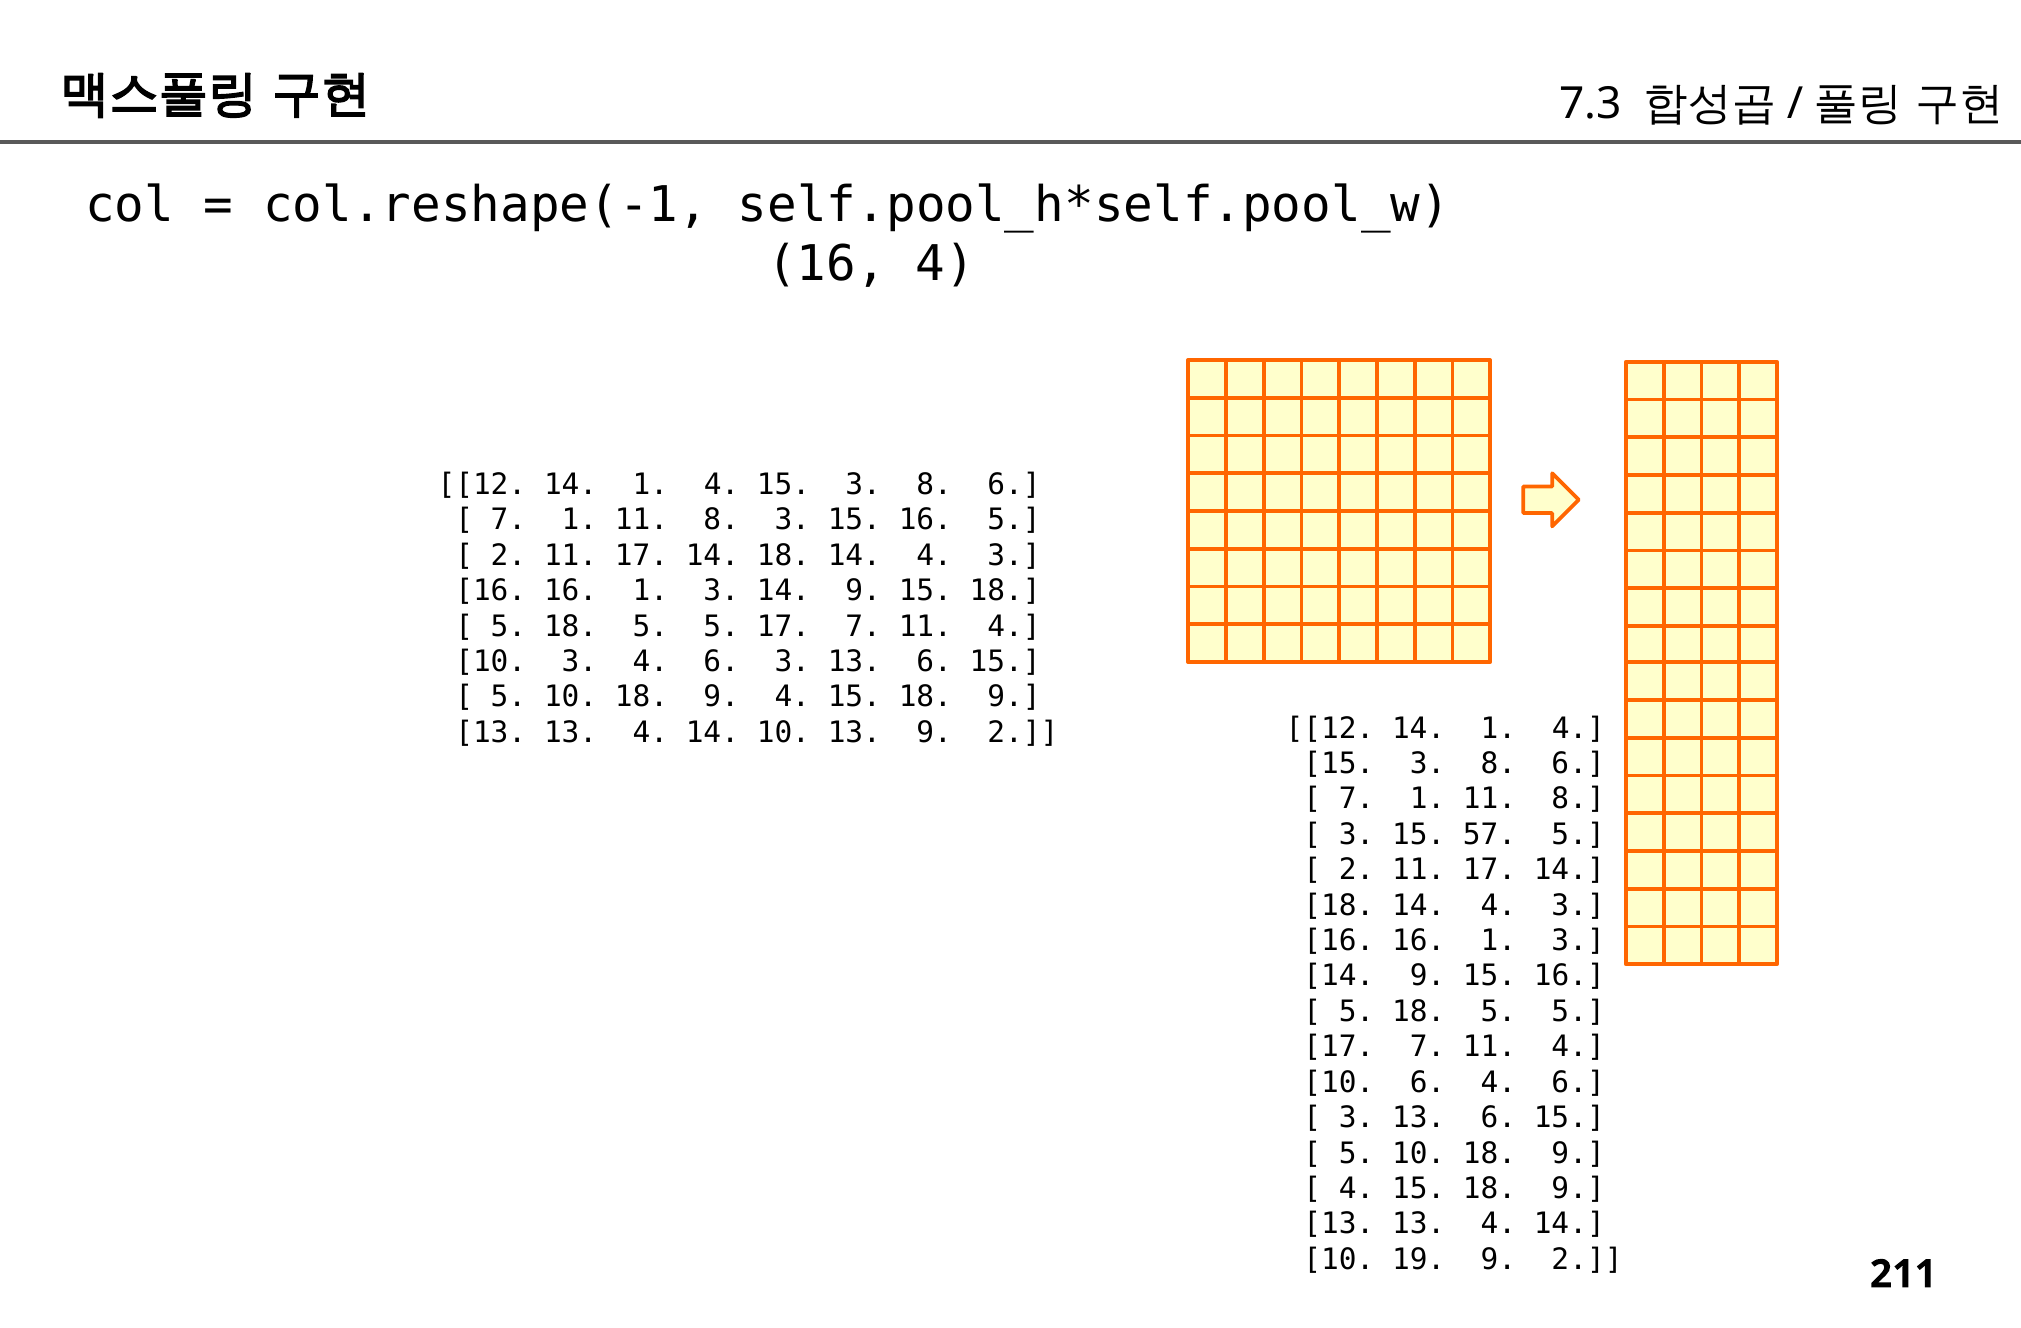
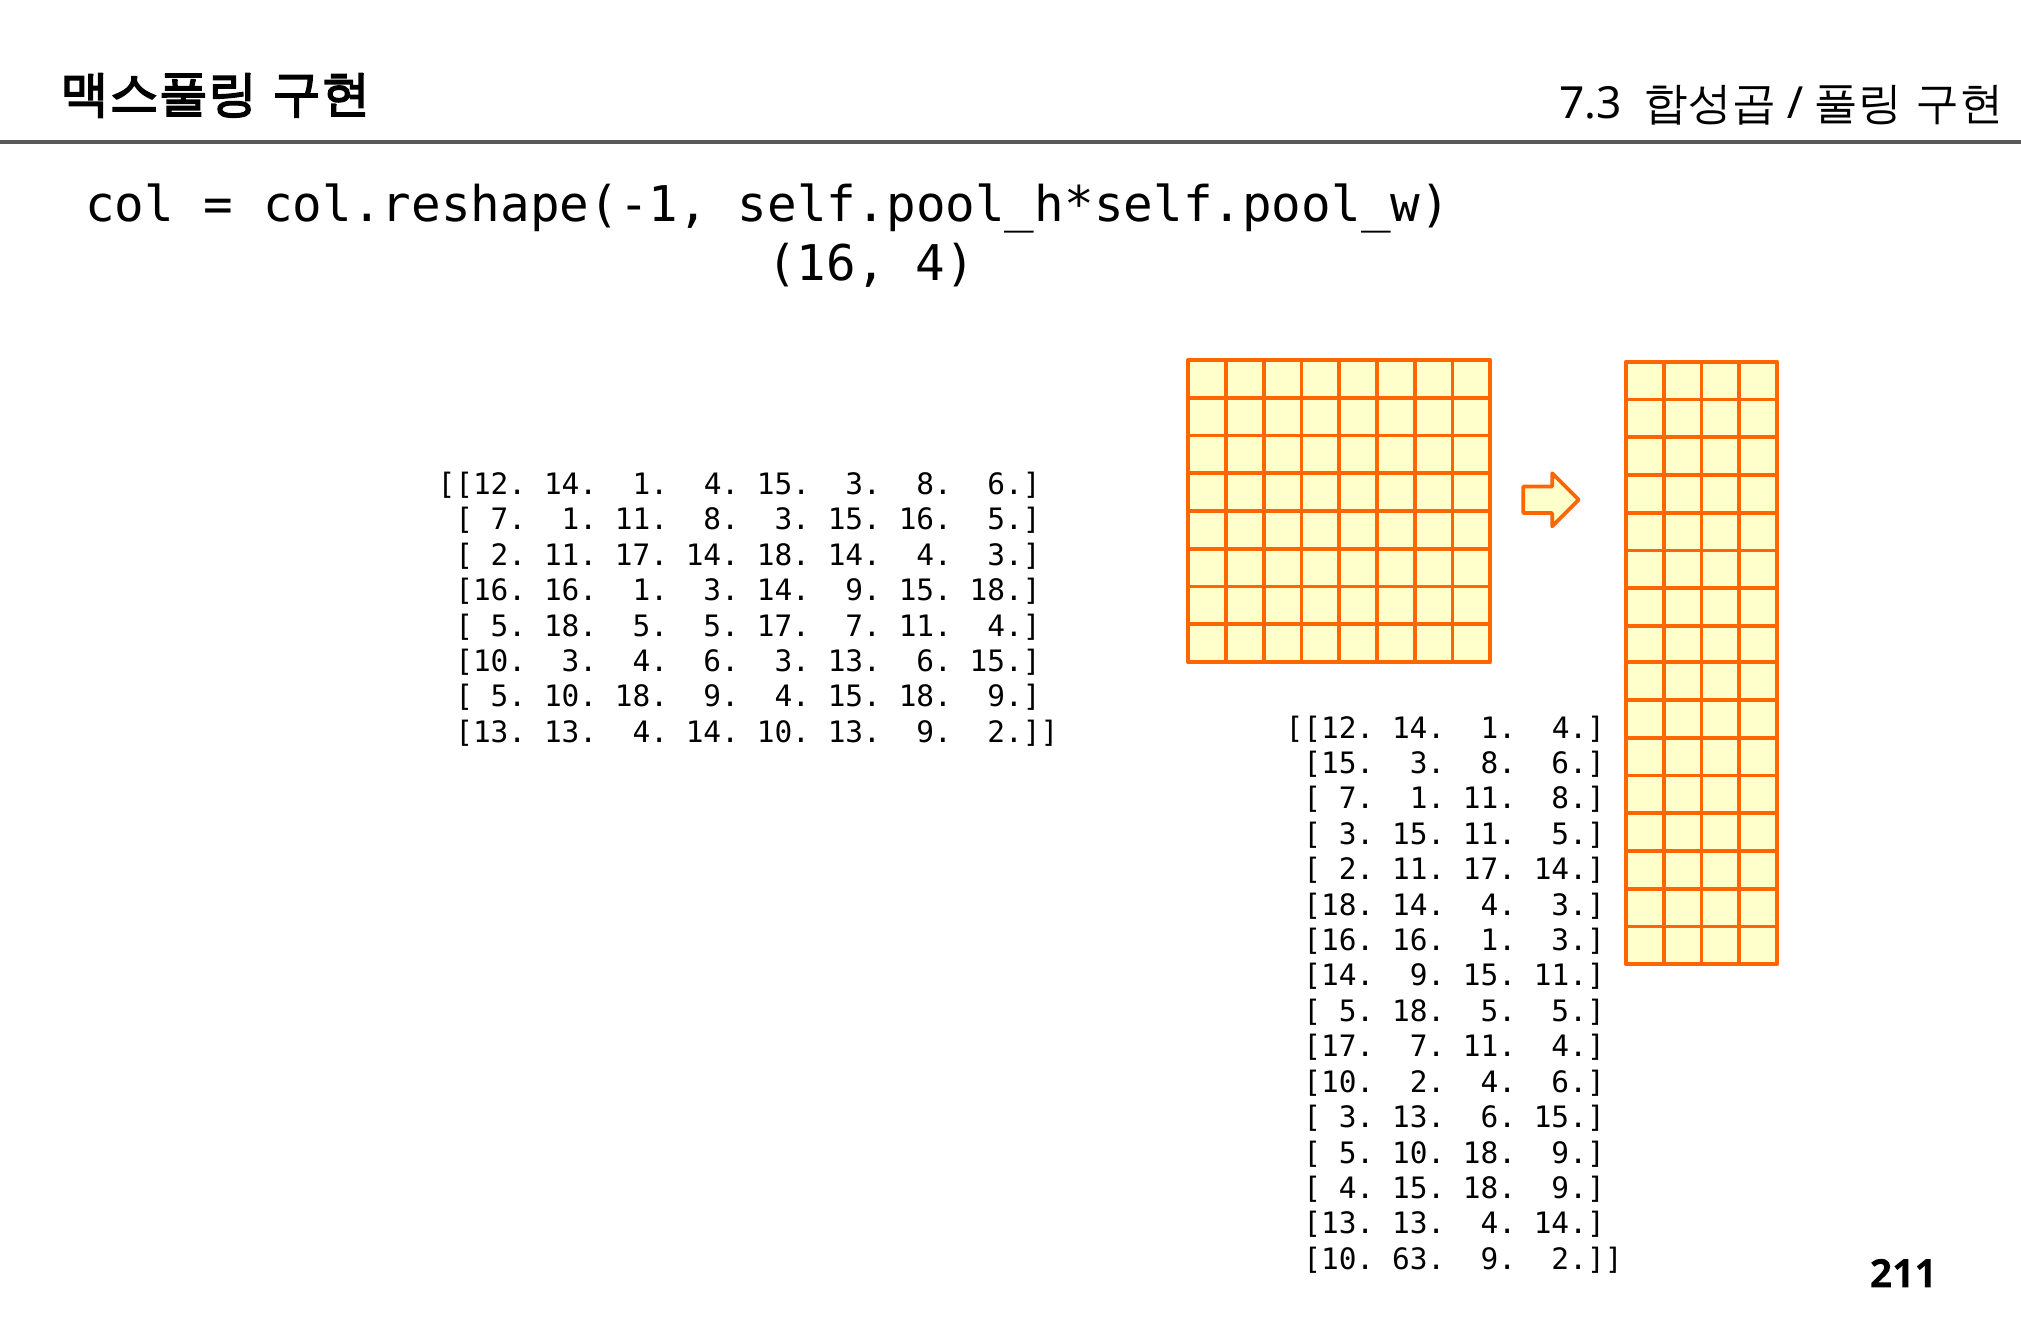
3 15 57: 57 -> 11
9 15 16: 16 -> 11
10 6: 6 -> 2
19: 19 -> 63
